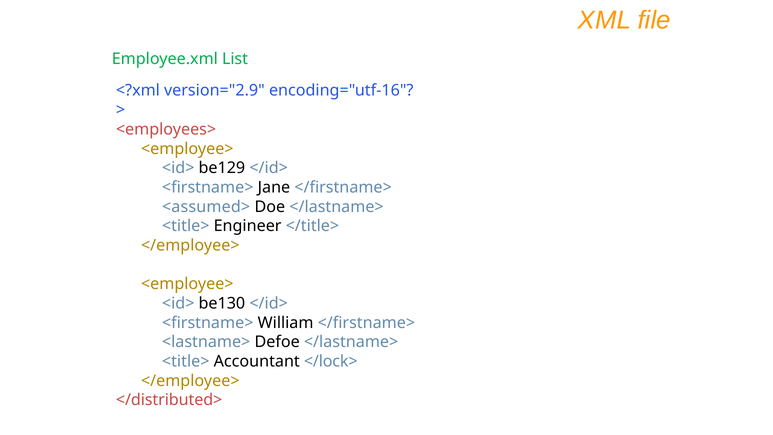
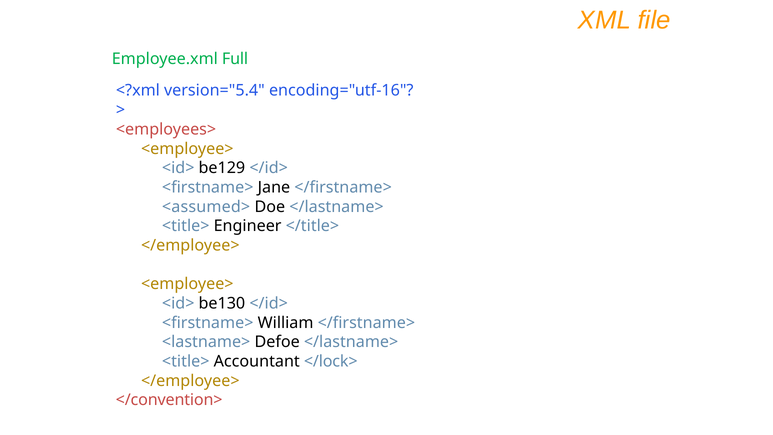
List: List -> Full
version="2.9: version="2.9 -> version="5.4
</distributed>: </distributed> -> </convention>
